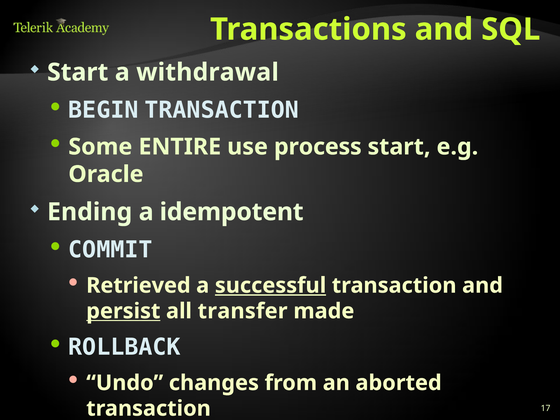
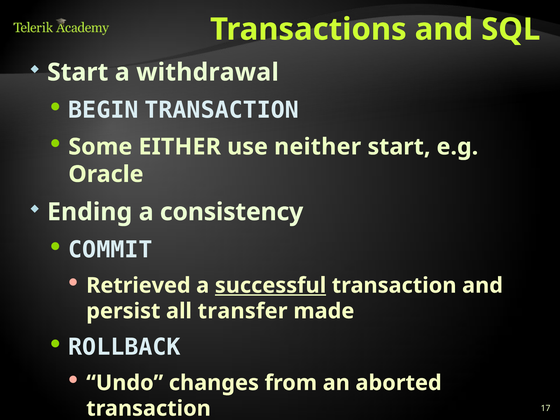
ENTIRE: ENTIRE -> EITHER
process: process -> neither
idempotent: idempotent -> consistency
persist underline: present -> none
